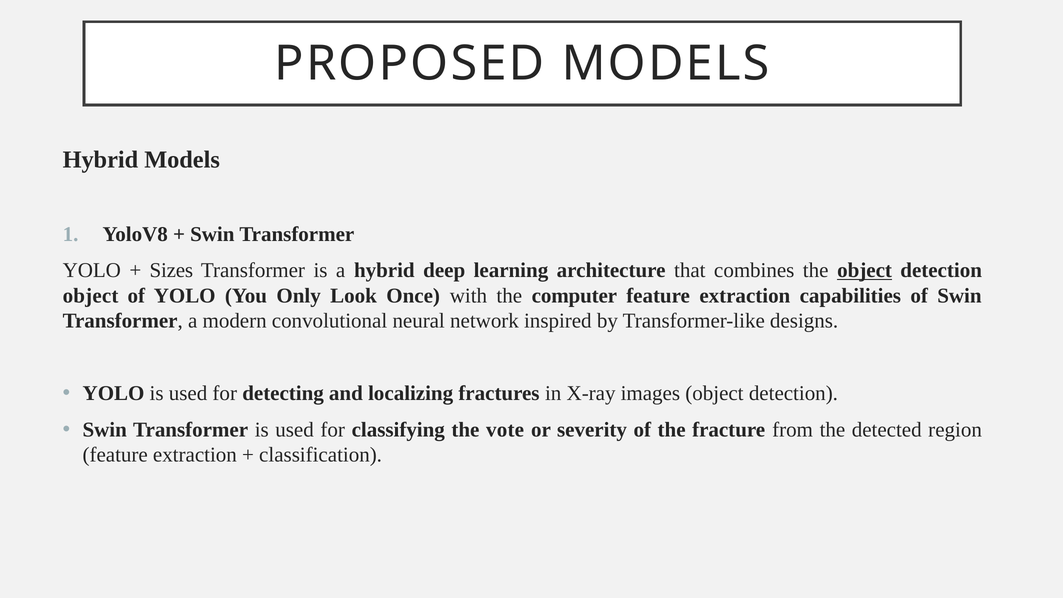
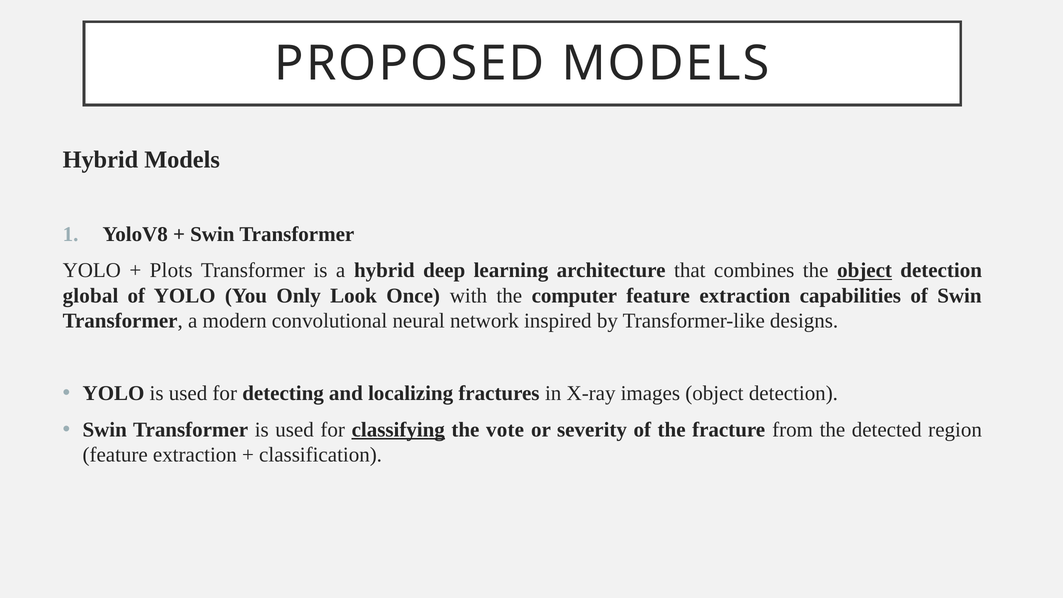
Sizes: Sizes -> Plots
object at (91, 296): object -> global
classifying underline: none -> present
